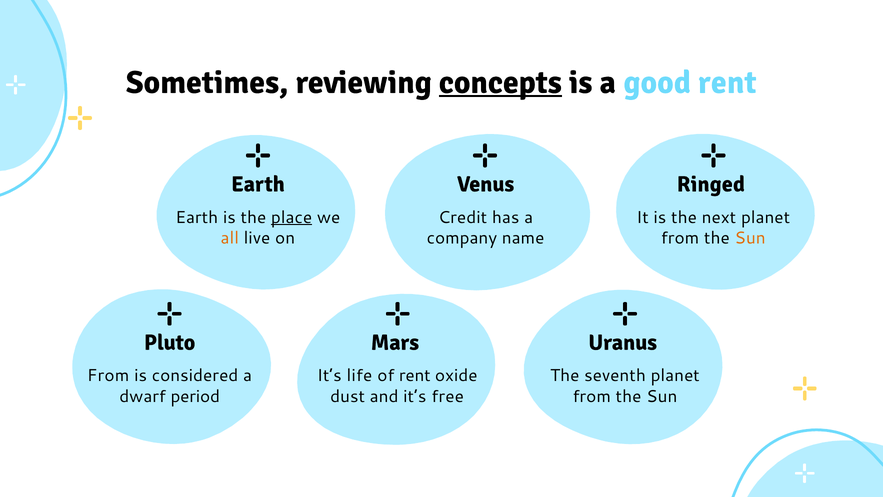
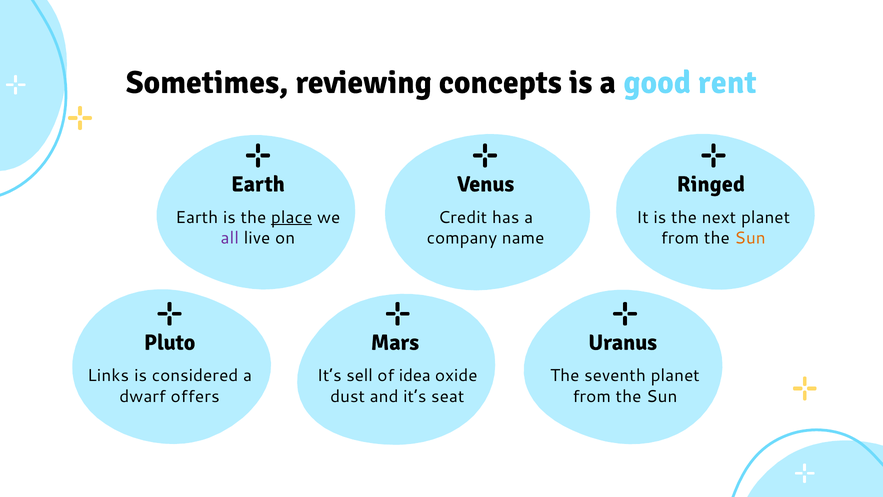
concepts underline: present -> none
all colour: orange -> purple
From at (108, 376): From -> Links
life: life -> sell
of rent: rent -> idea
period: period -> offers
free: free -> seat
